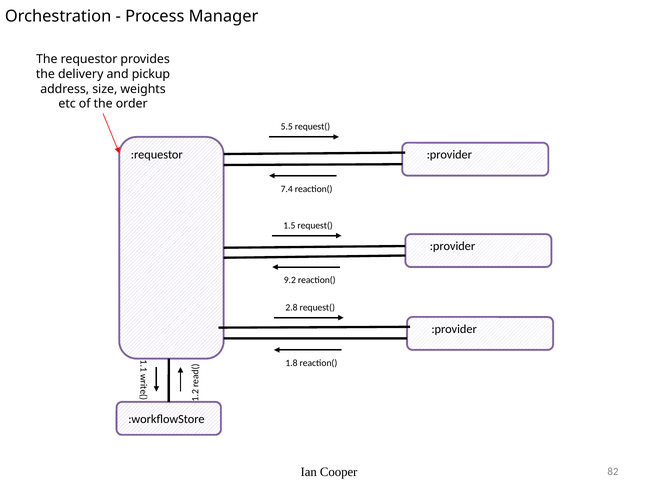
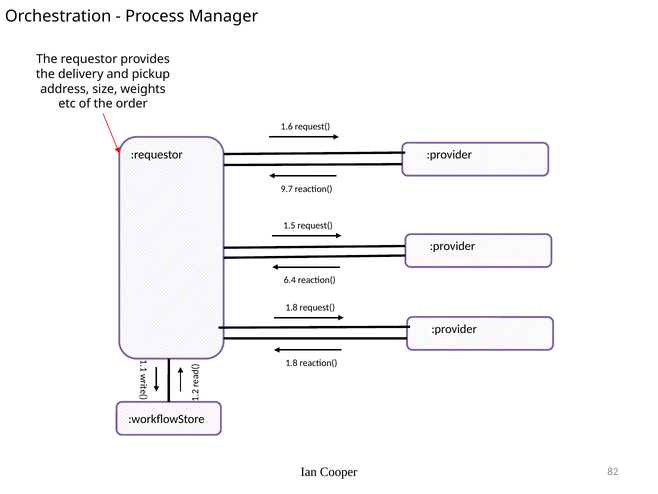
5.5: 5.5 -> 1.6
7.4: 7.4 -> 9.7
9.2: 9.2 -> 6.4
2.8 at (292, 307): 2.8 -> 1.8
